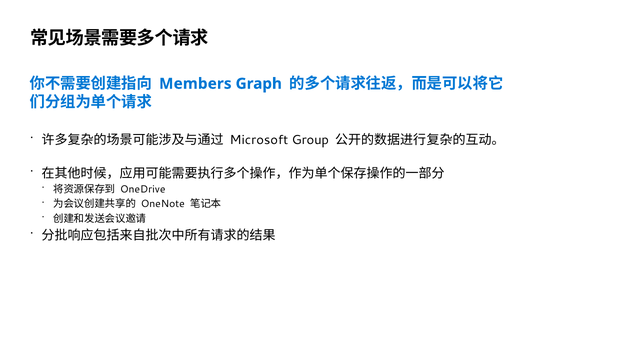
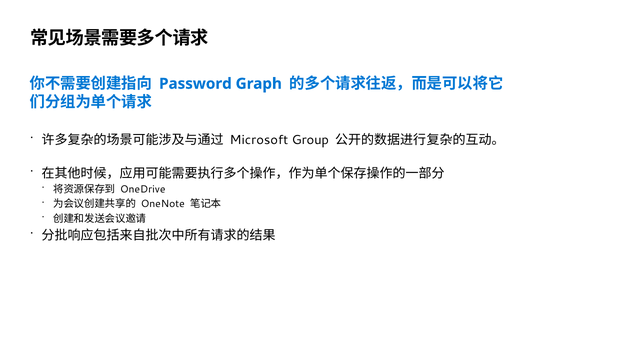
Members: Members -> Password
